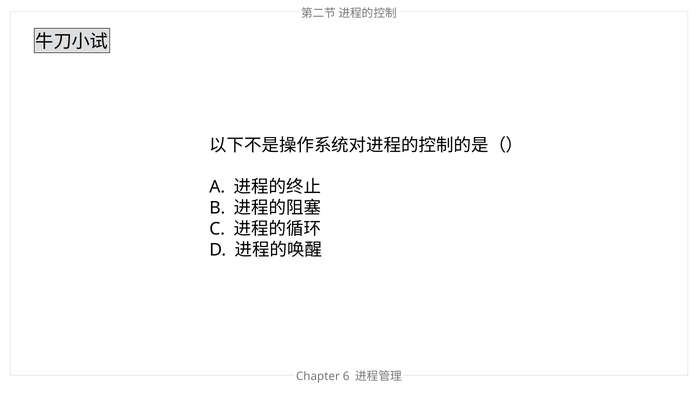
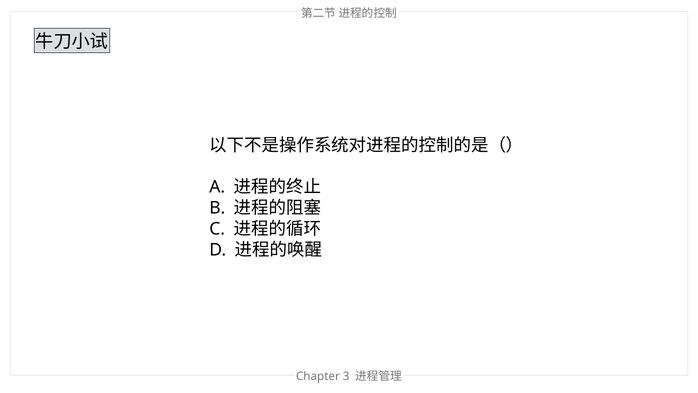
6: 6 -> 3
